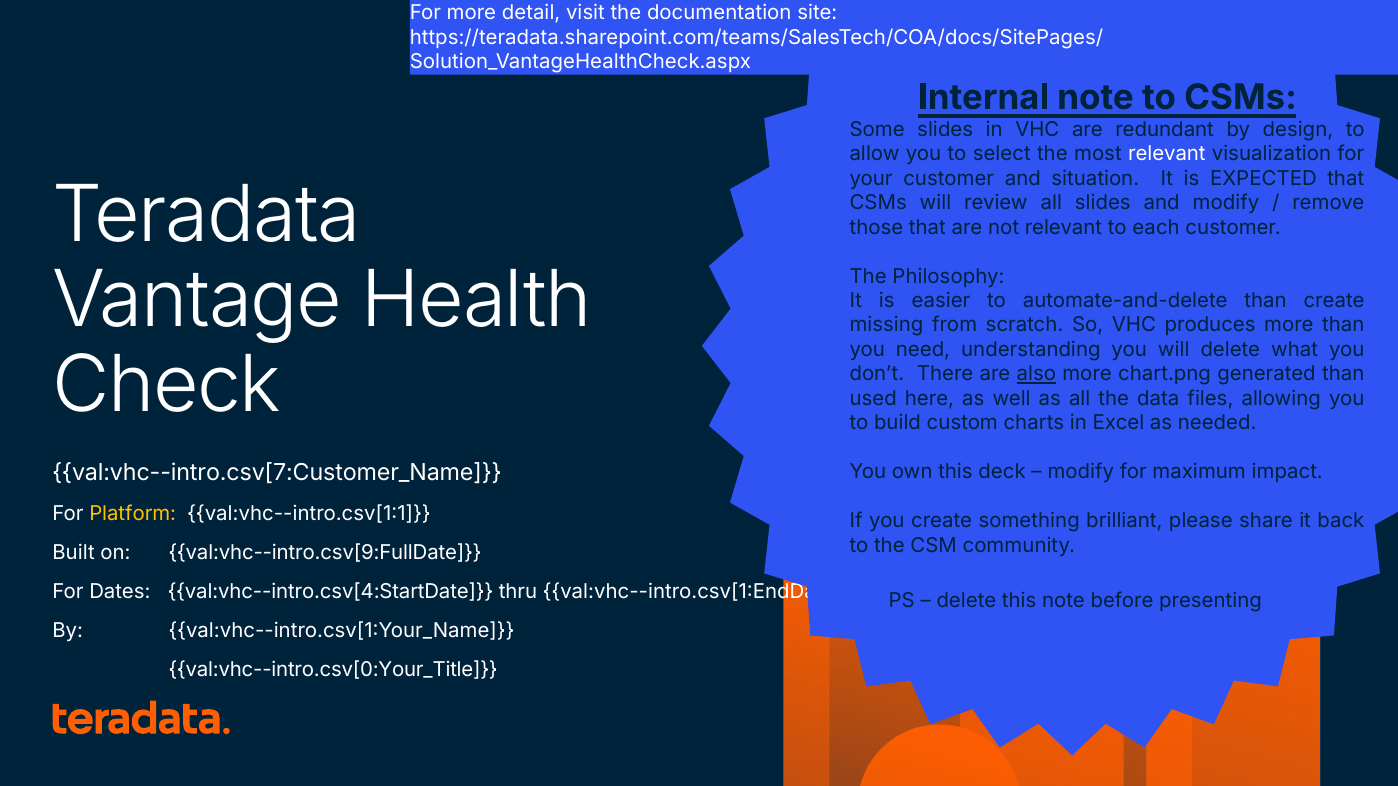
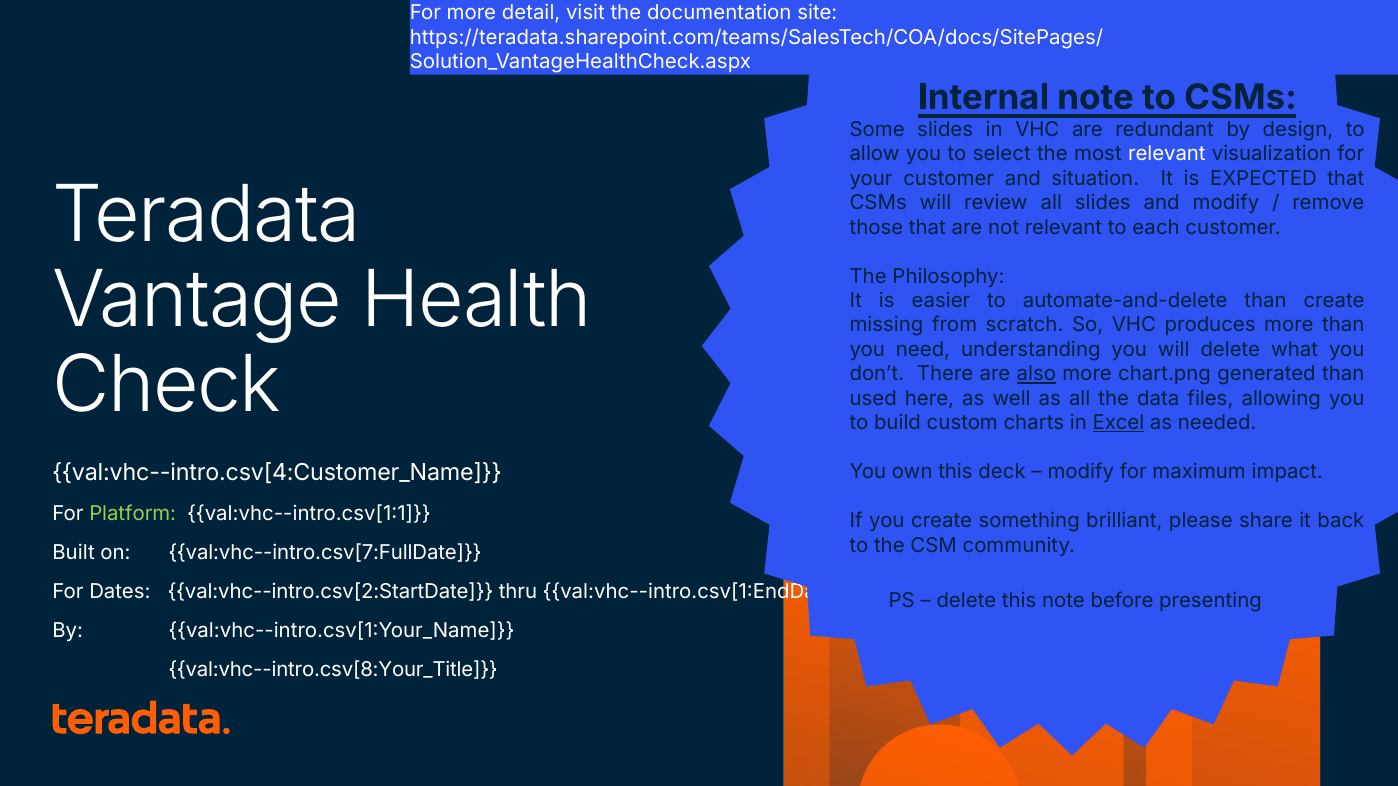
Excel underline: none -> present
val:vhc--intro.csv[7:Customer_Name: val:vhc--intro.csv[7:Customer_Name -> val:vhc--intro.csv[4:Customer_Name
Platform colour: yellow -> light green
val:vhc--intro.csv[9:FullDate: val:vhc--intro.csv[9:FullDate -> val:vhc--intro.csv[7:FullDate
val:vhc--intro.csv[4:StartDate: val:vhc--intro.csv[4:StartDate -> val:vhc--intro.csv[2:StartDate
val:vhc--intro.csv[0:Your_Title: val:vhc--intro.csv[0:Your_Title -> val:vhc--intro.csv[8:Your_Title
